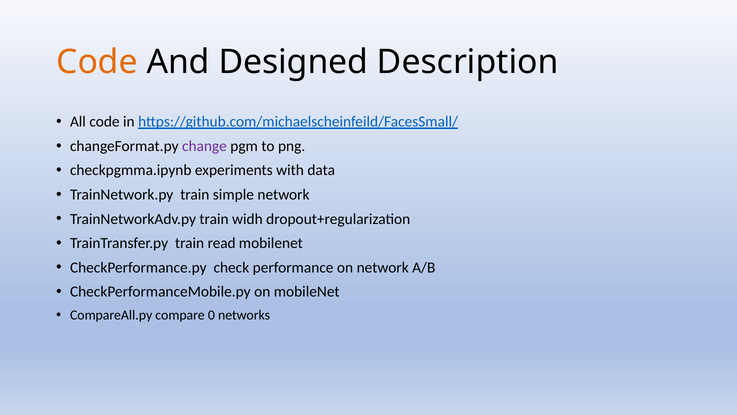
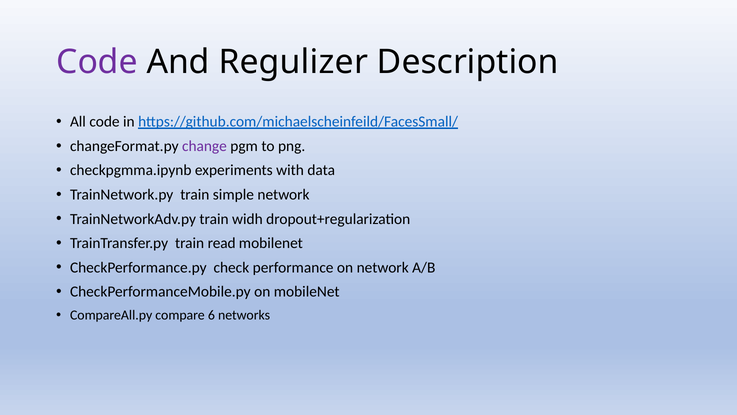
Code at (97, 62) colour: orange -> purple
Designed: Designed -> Regulizer
0: 0 -> 6
